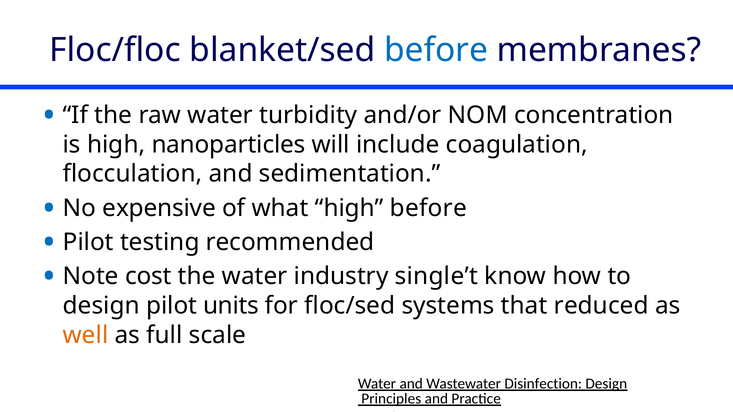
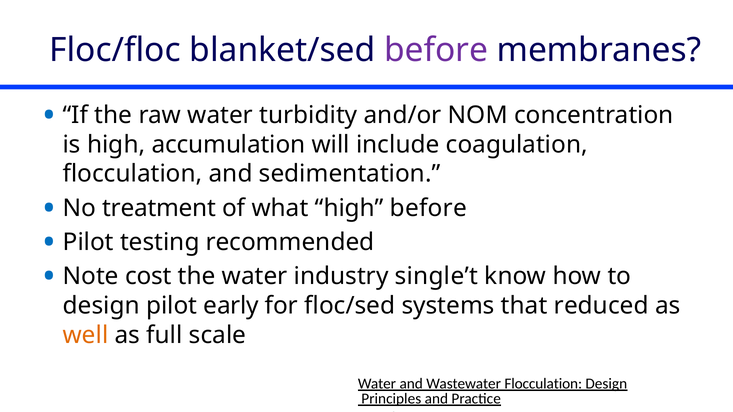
before at (436, 50) colour: blue -> purple
nanoparticles: nanoparticles -> accumulation
expensive: expensive -> treatment
units: units -> early
Wastewater Disinfection: Disinfection -> Flocculation
